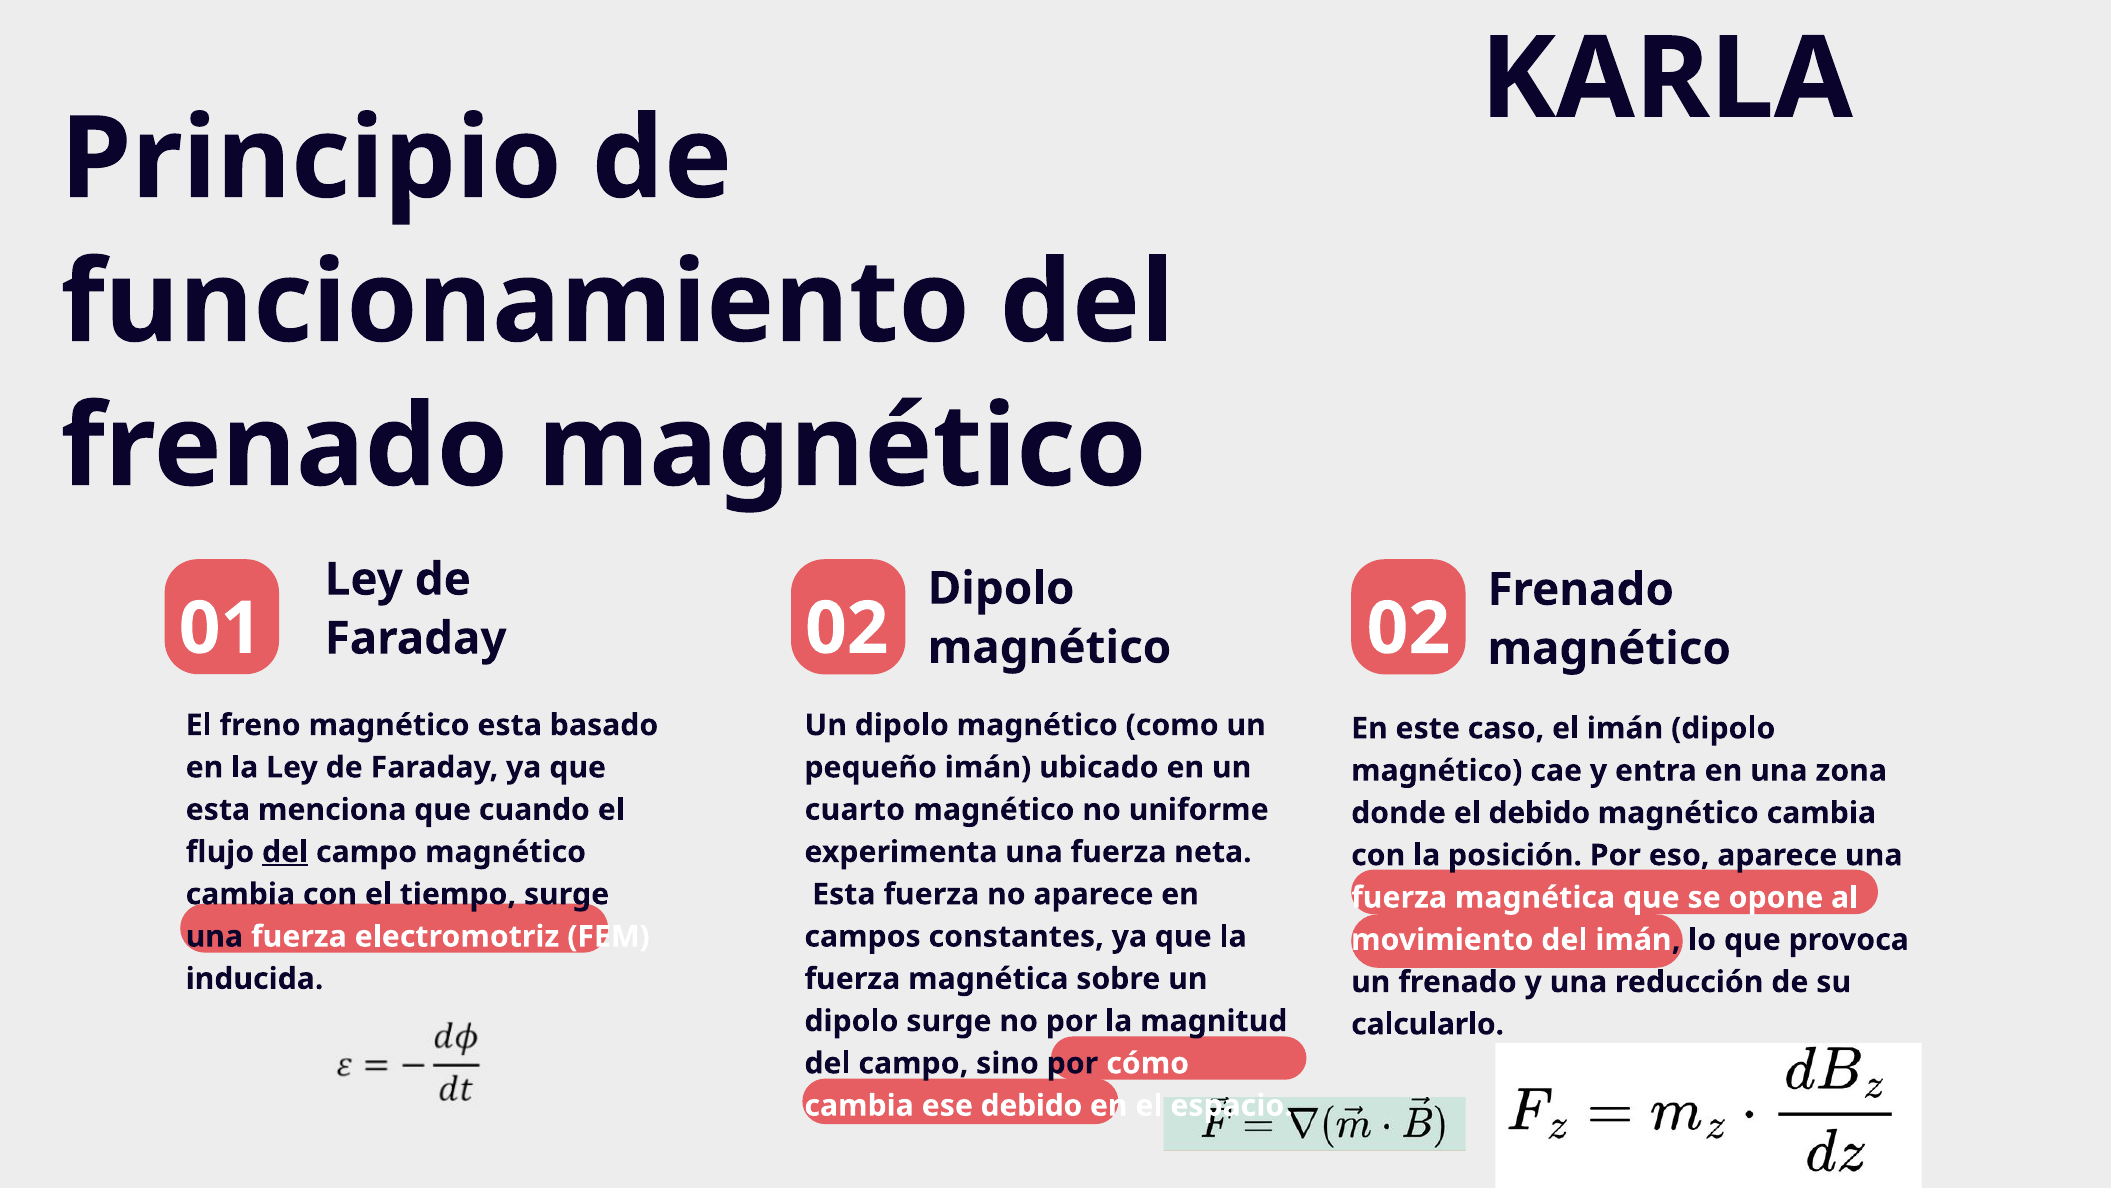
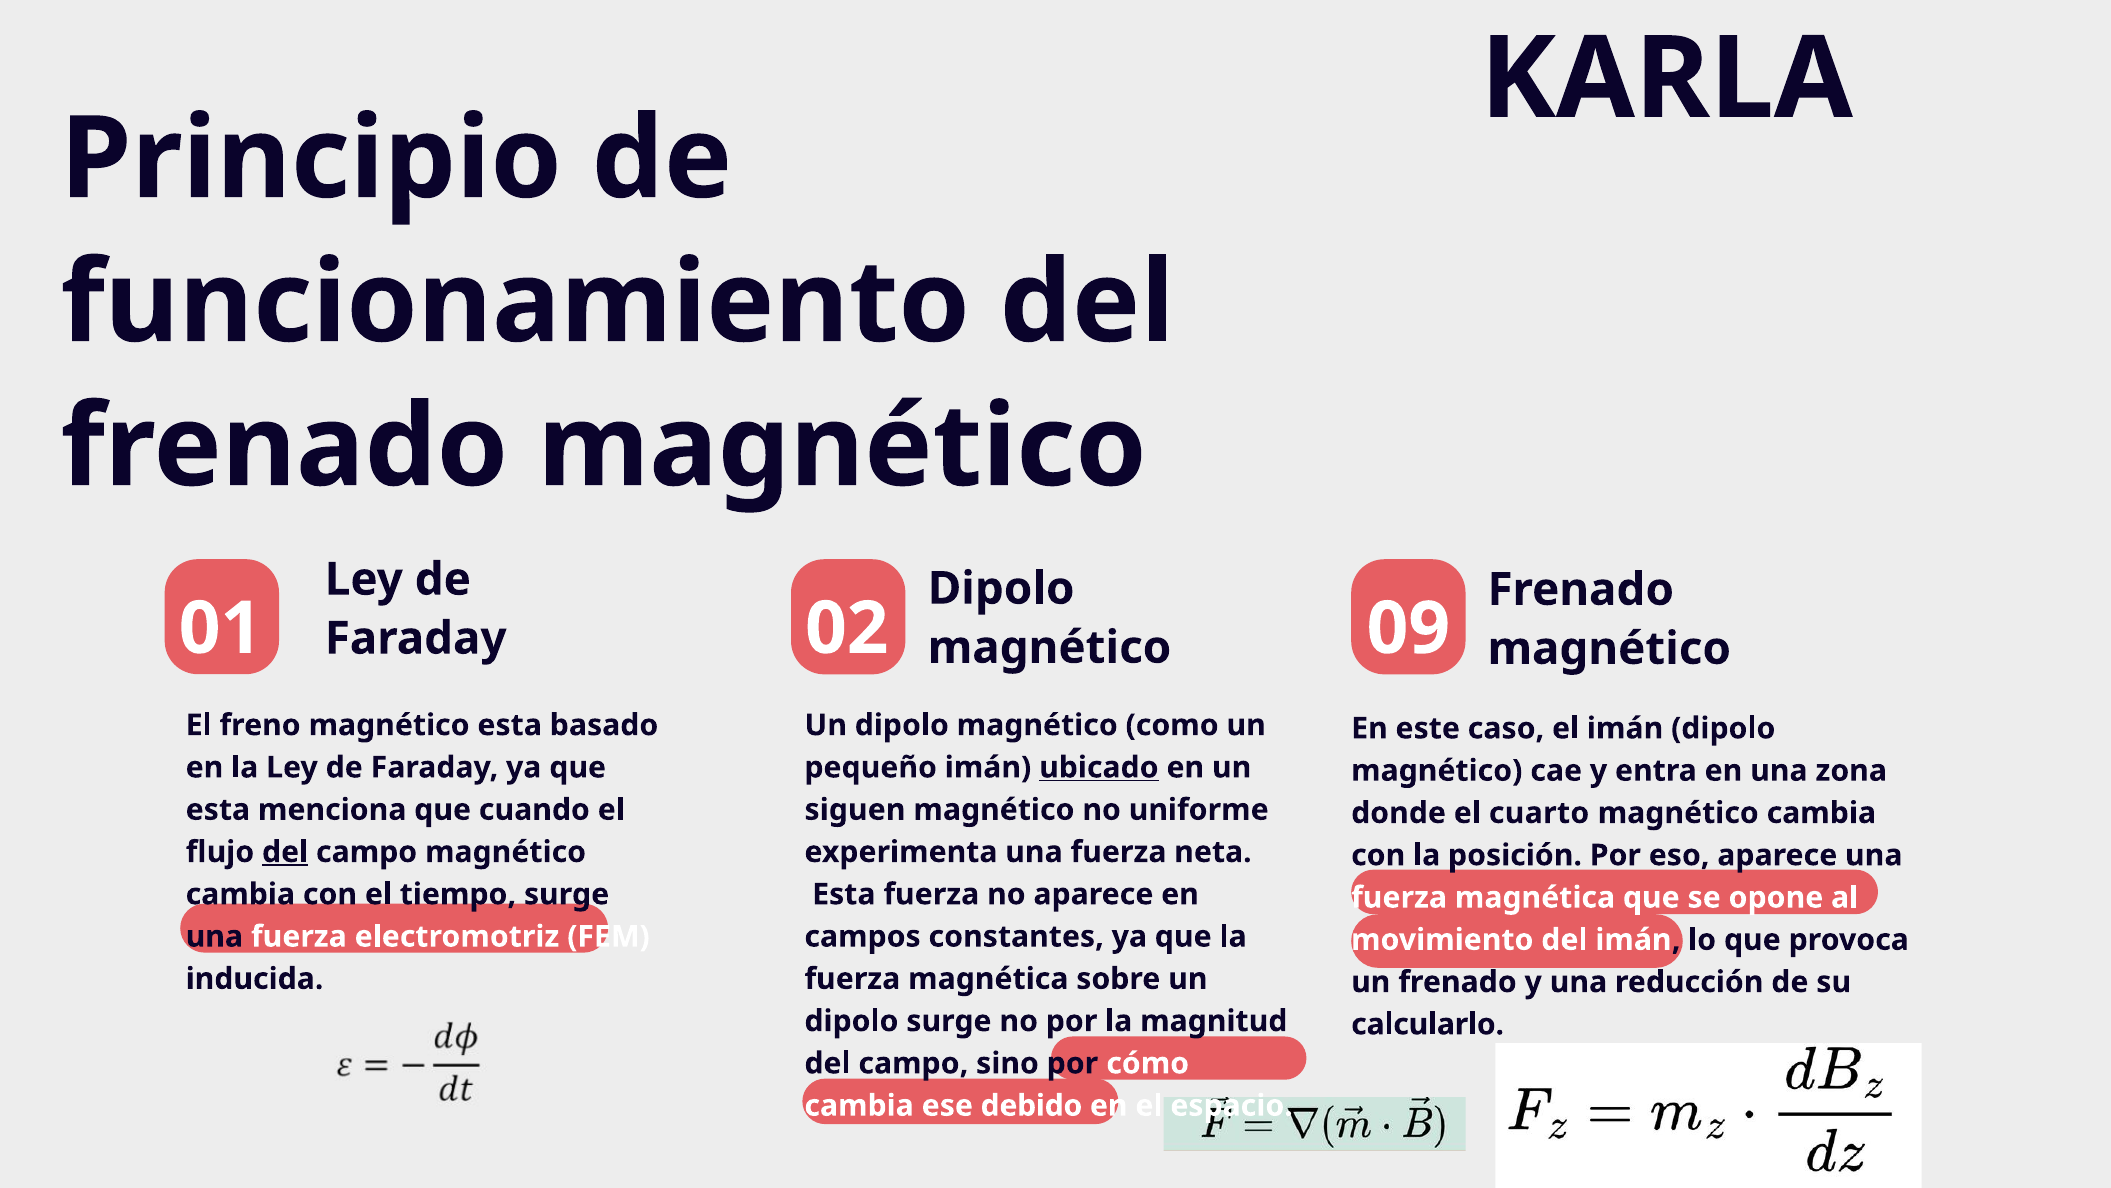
02 02: 02 -> 09
ubicado underline: none -> present
cuarto: cuarto -> siguen
el debido: debido -> cuarto
